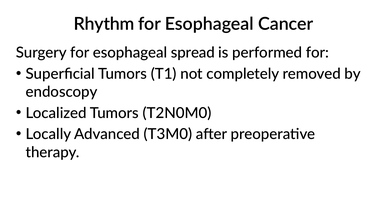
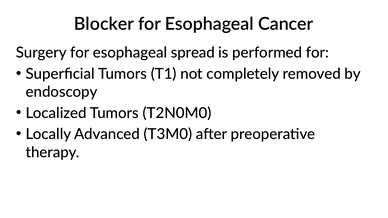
Rhythm: Rhythm -> Blocker
